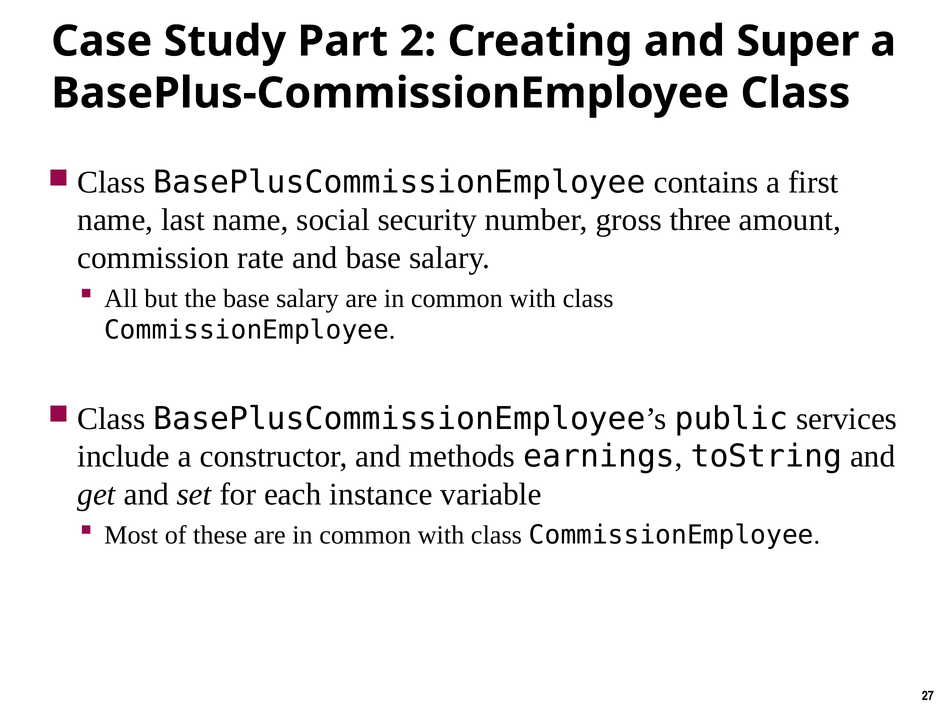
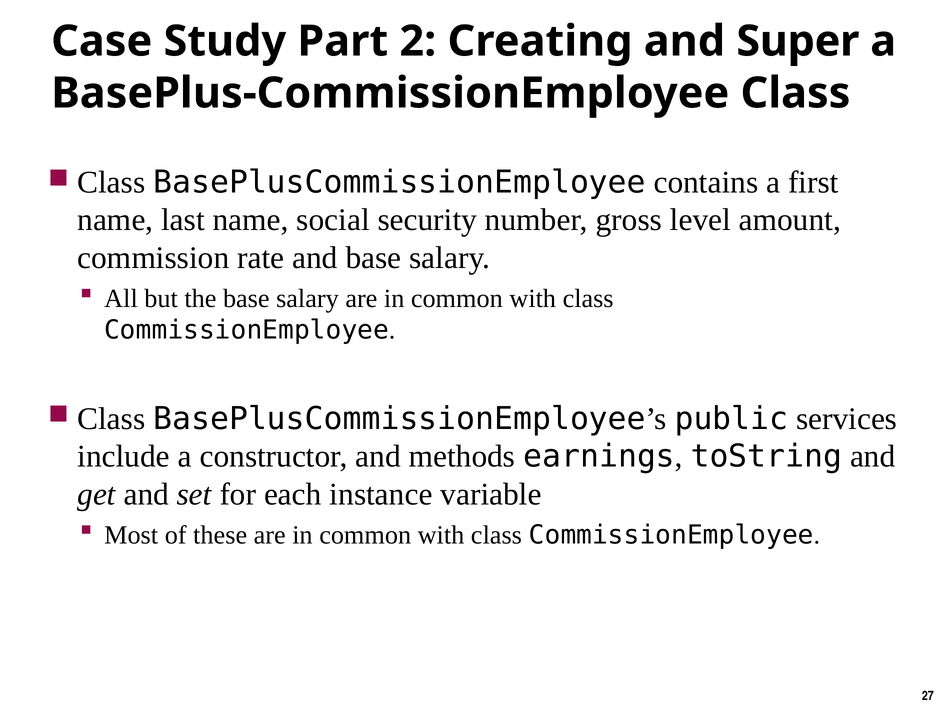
three: three -> level
